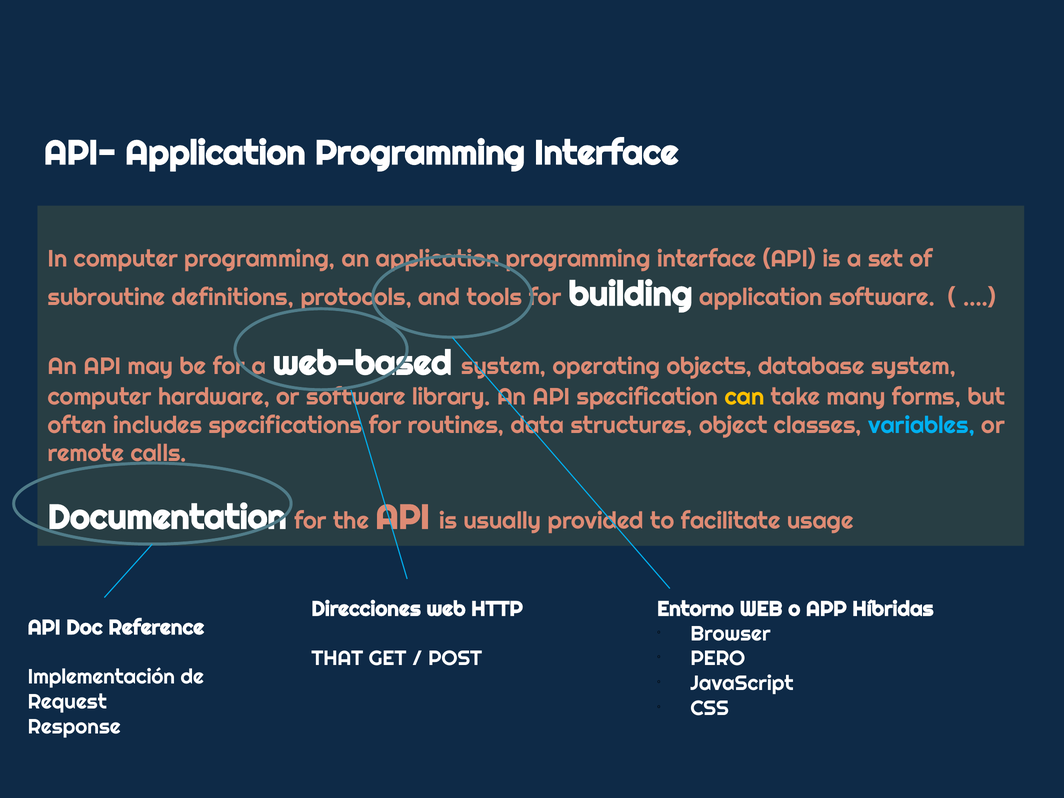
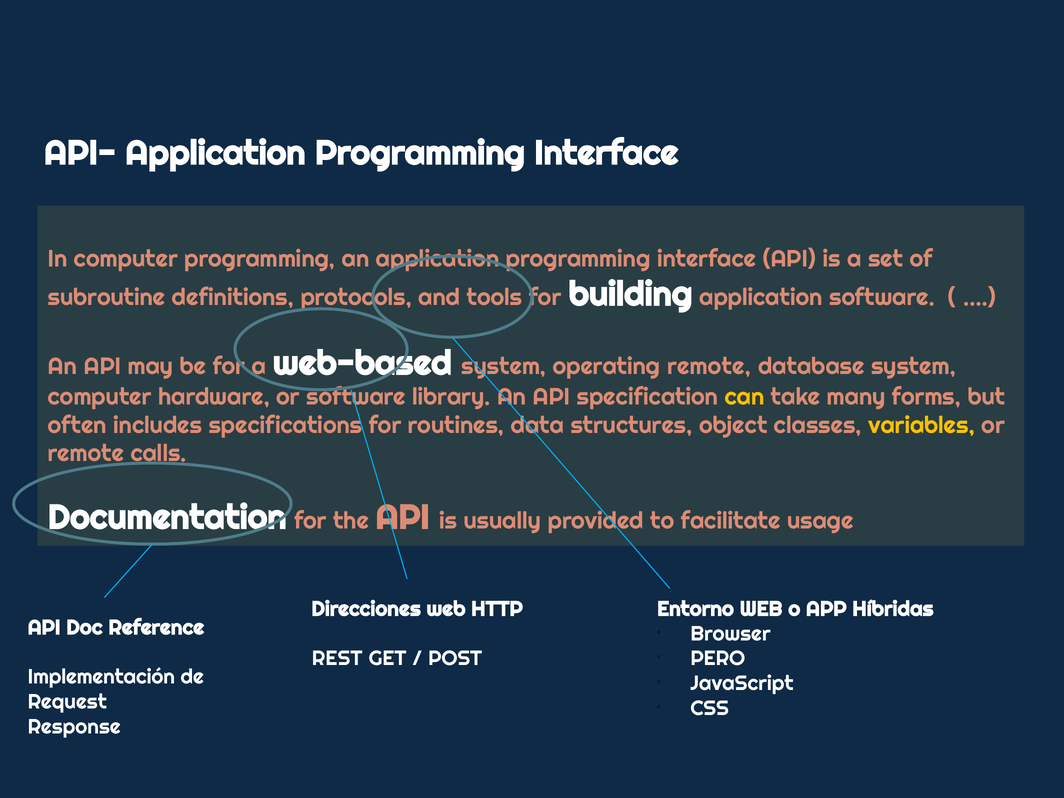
operating objects: objects -> remote
variables colour: light blue -> yellow
THAT: THAT -> REST
